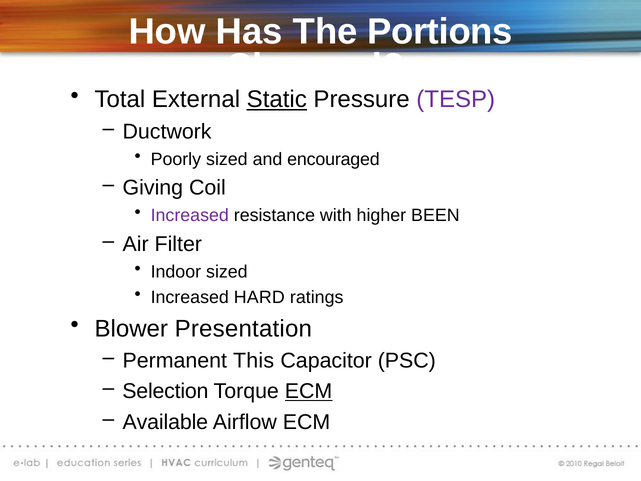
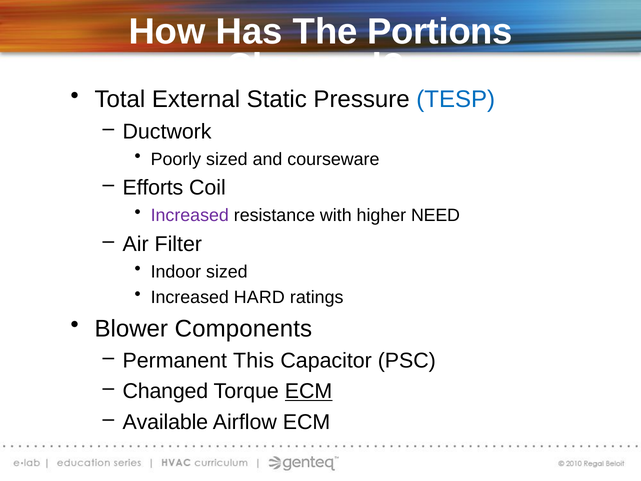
Static underline: present -> none
TESP colour: purple -> blue
encouraged: encouraged -> courseware
Giving: Giving -> Efforts
BEEN: BEEN -> NEED
Presentation: Presentation -> Components
Selection at (165, 391): Selection -> Changed
